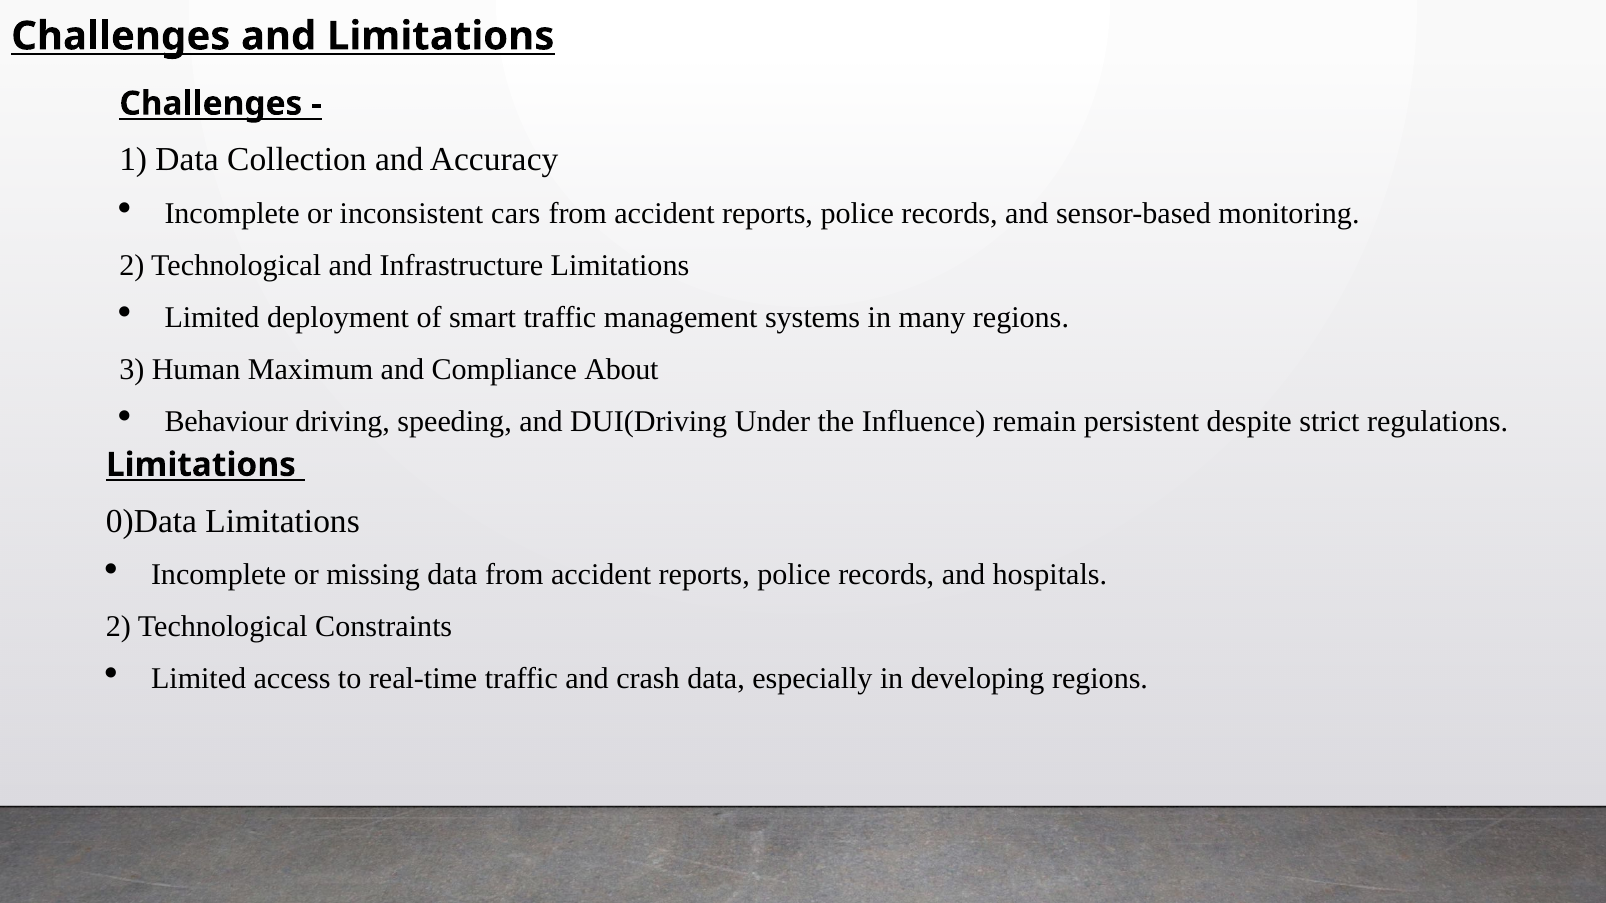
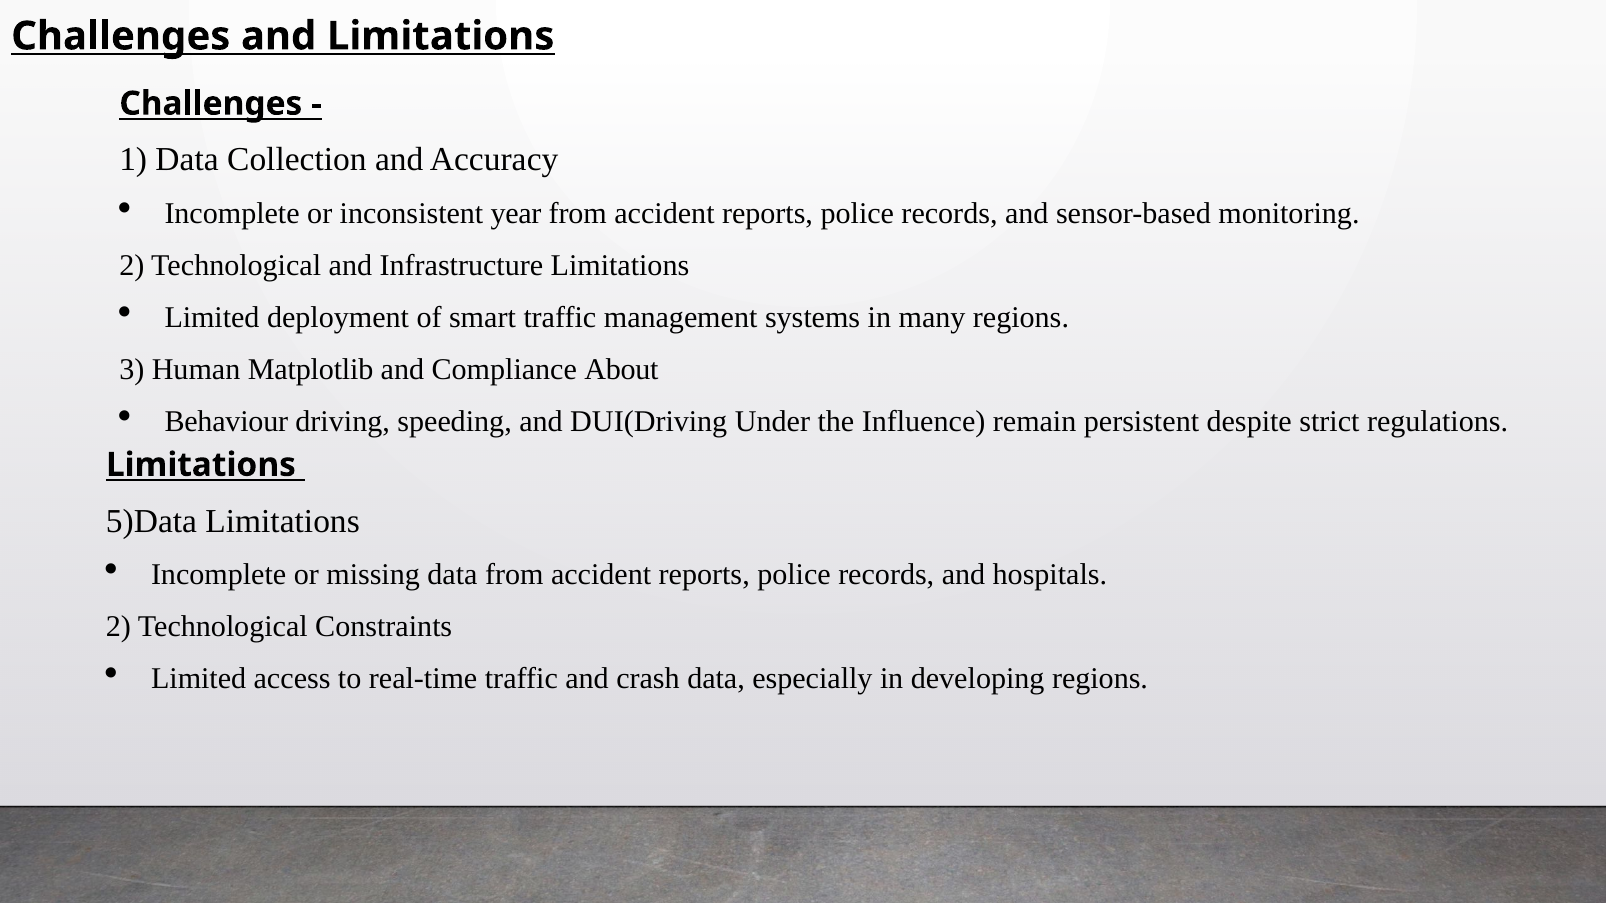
cars: cars -> year
Maximum: Maximum -> Matplotlib
0)Data: 0)Data -> 5)Data
